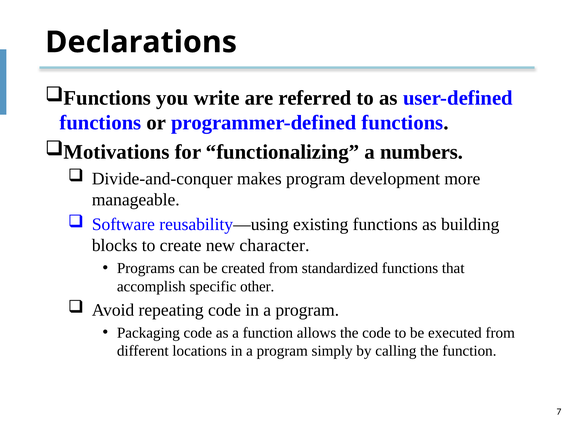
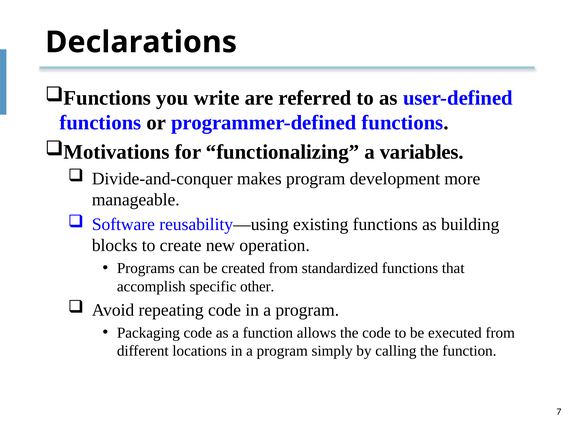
numbers: numbers -> variables
character: character -> operation
